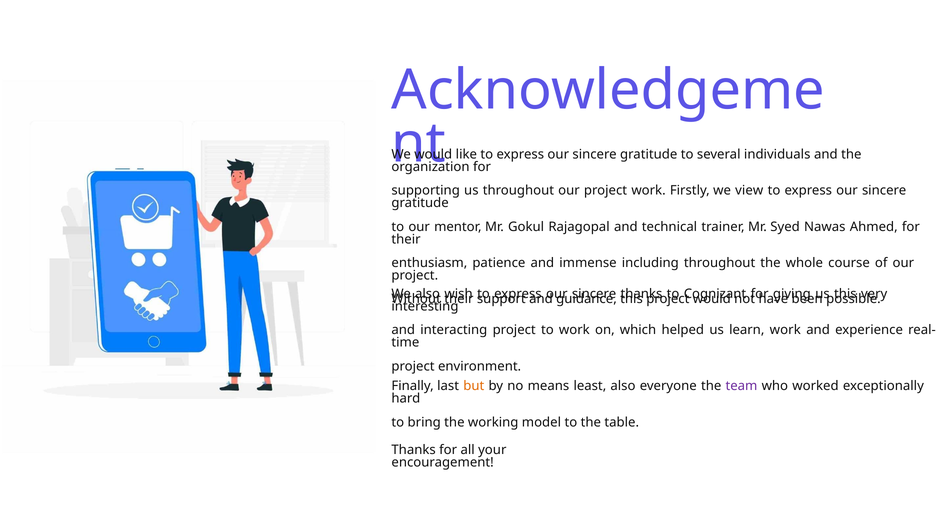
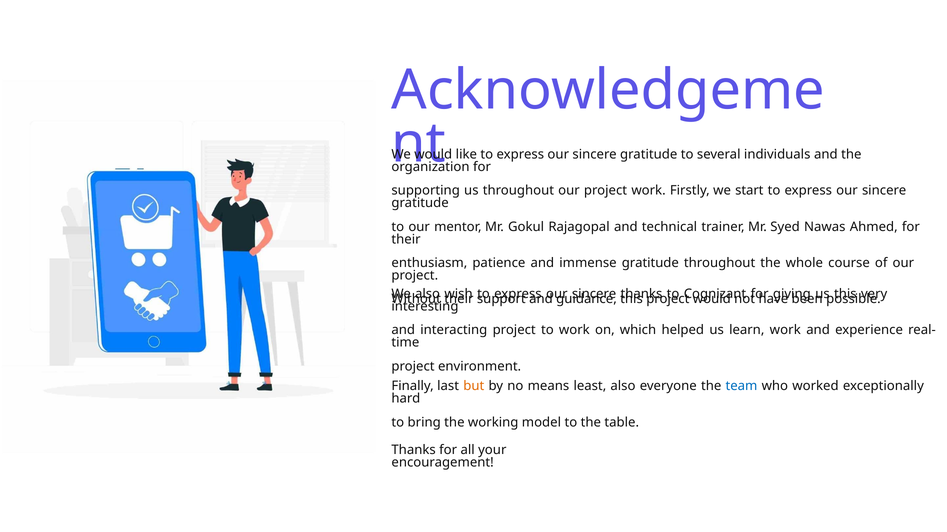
view: view -> start
immense including: including -> gratitude
team colour: purple -> blue
